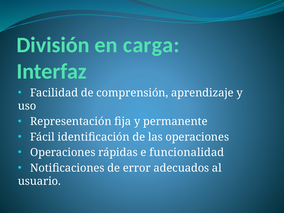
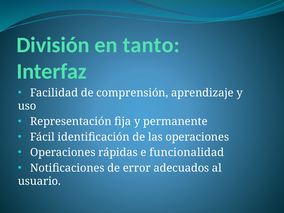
carga: carga -> tanto
